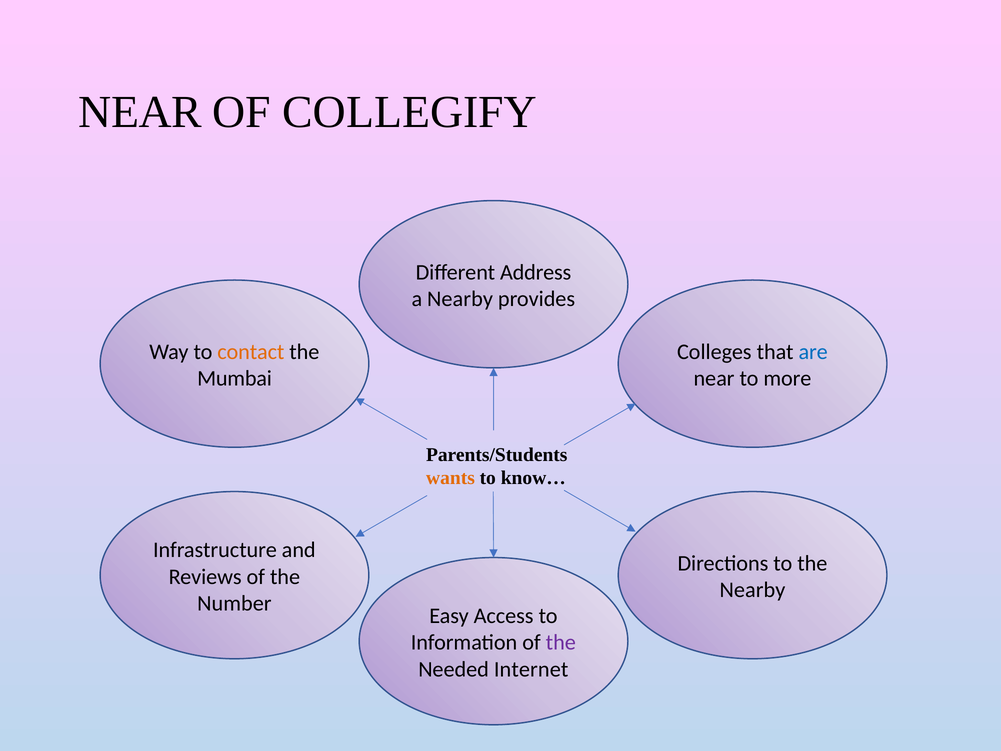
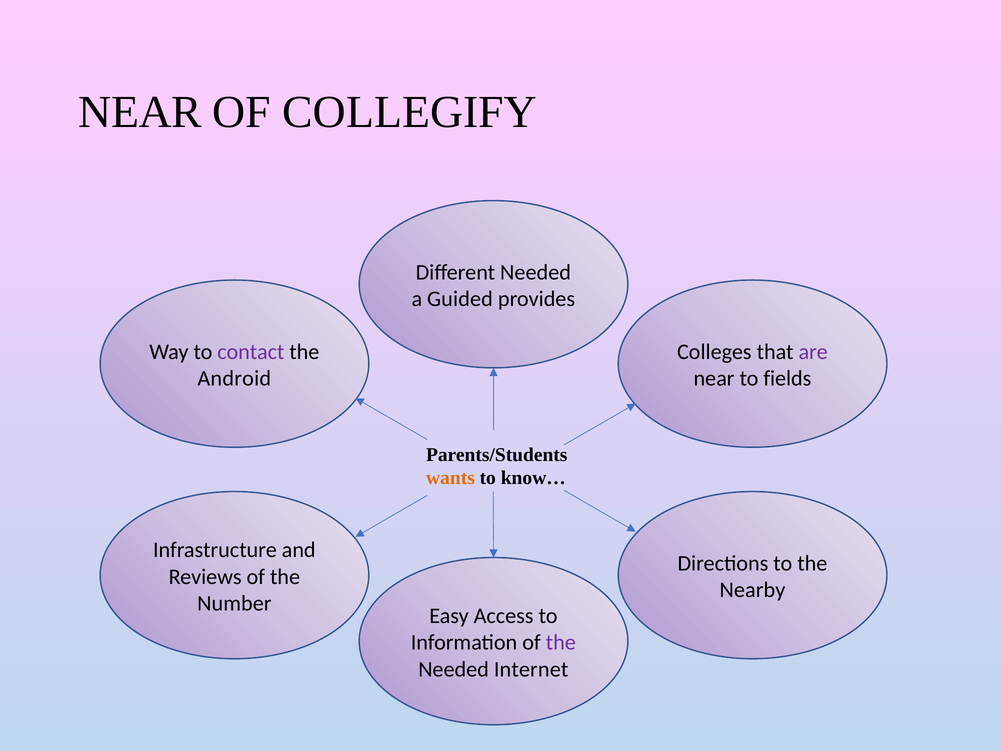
Different Address: Address -> Needed
a Nearby: Nearby -> Guided
contact colour: orange -> purple
are colour: blue -> purple
Mumbai: Mumbai -> Android
more: more -> fields
